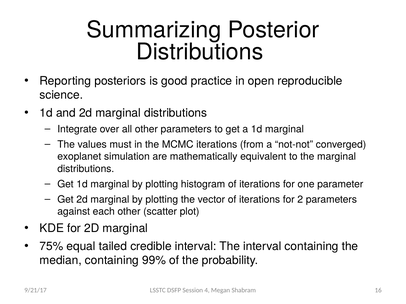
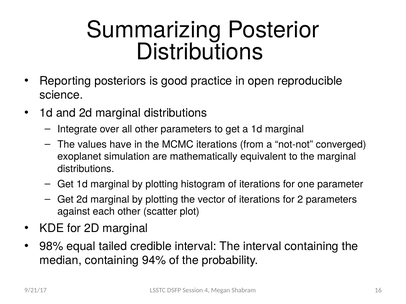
must: must -> have
75%: 75% -> 98%
99%: 99% -> 94%
